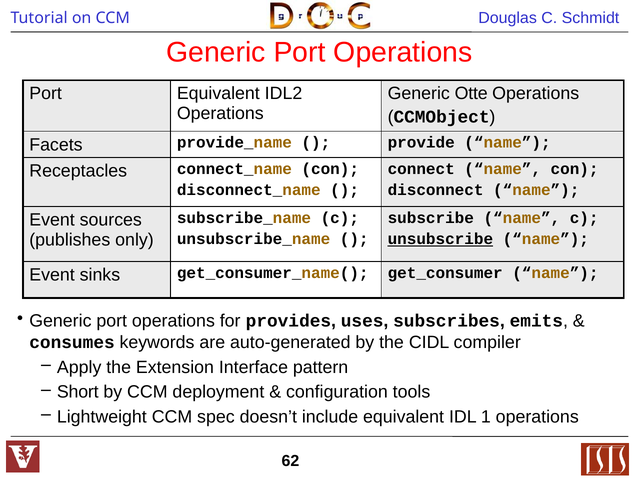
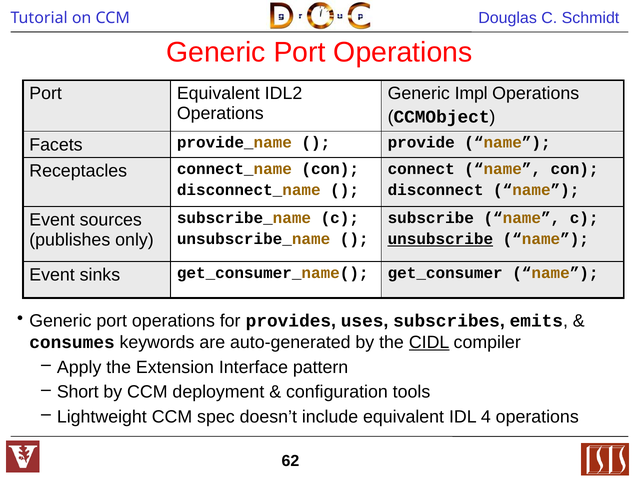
Otte: Otte -> Impl
CIDL underline: none -> present
1: 1 -> 4
